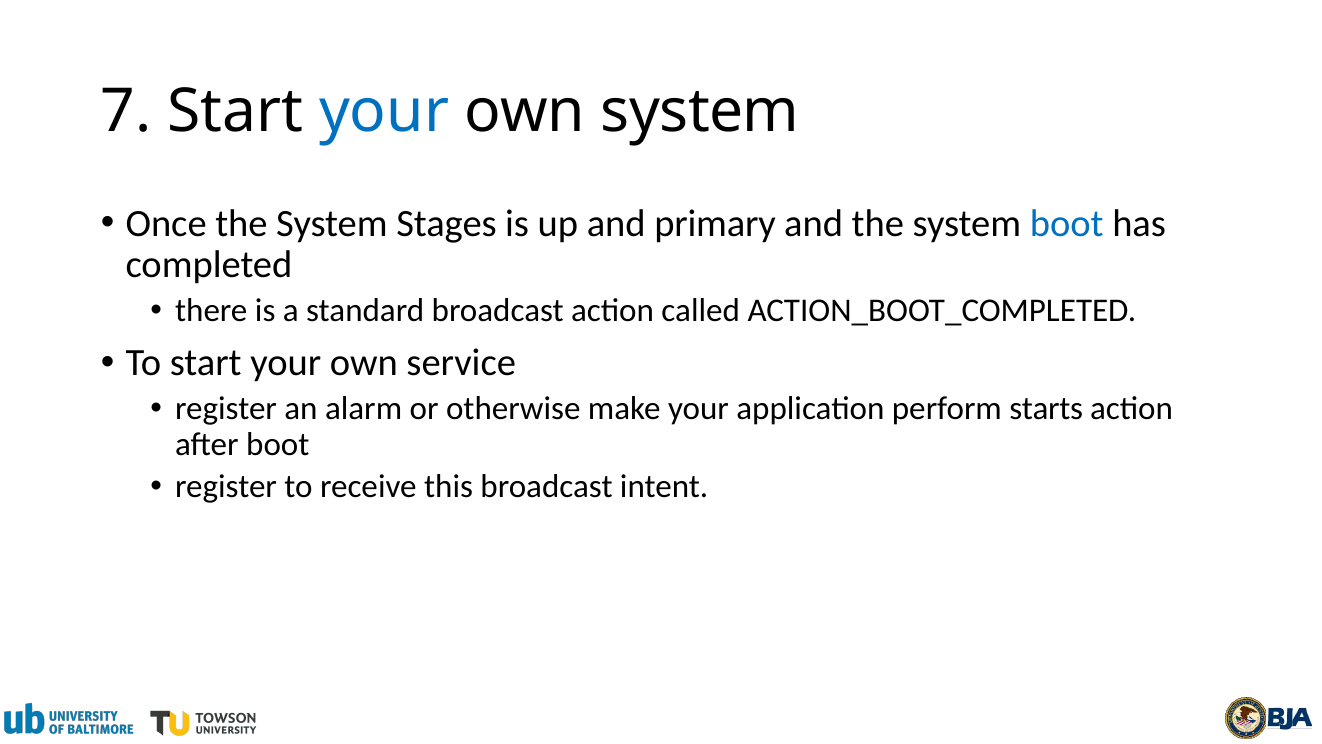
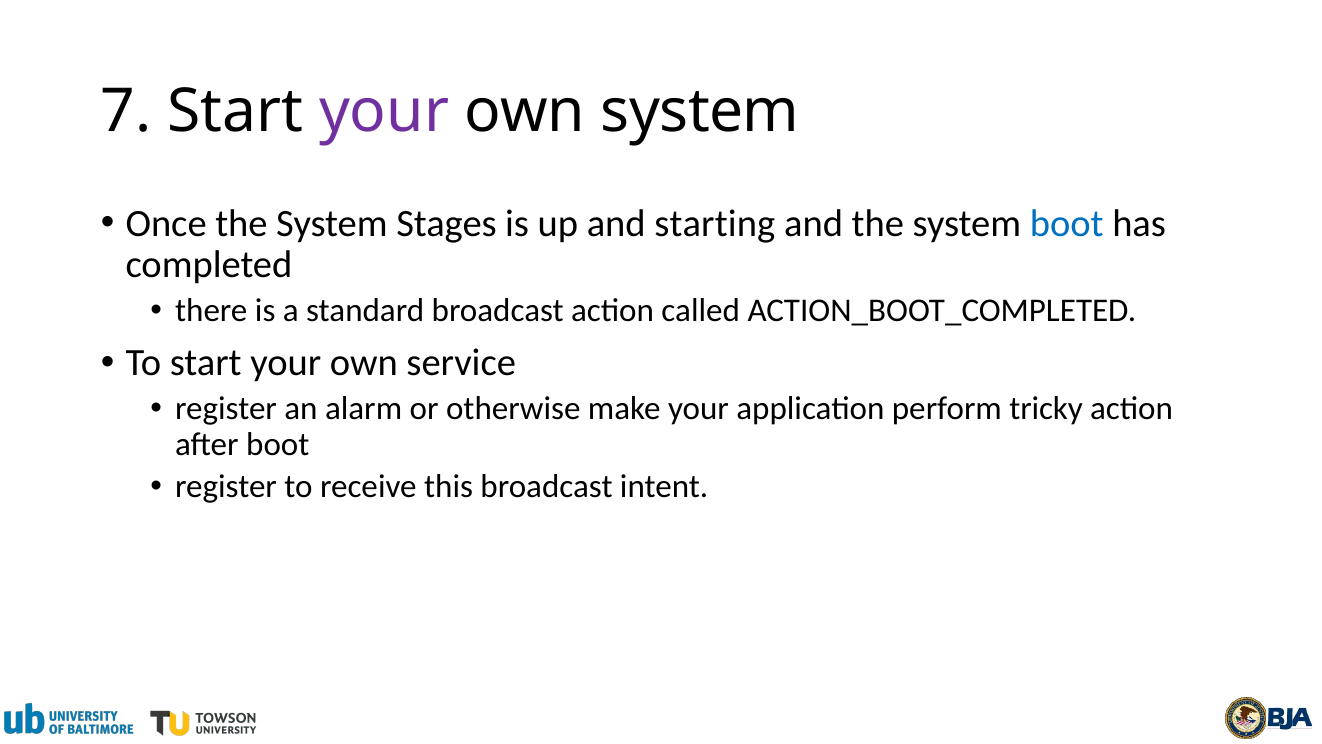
your at (384, 111) colour: blue -> purple
primary: primary -> starting
starts: starts -> tricky
